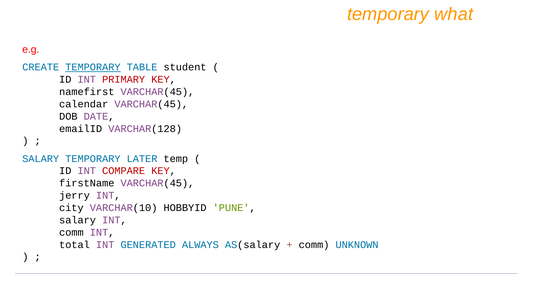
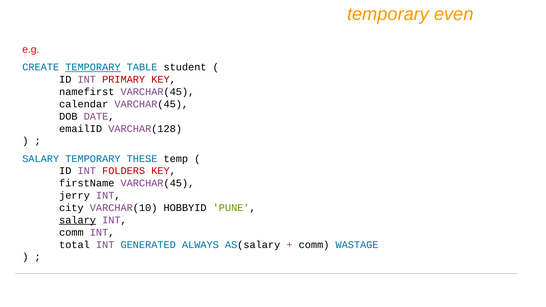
what: what -> even
LATER: LATER -> THESE
COMPARE: COMPARE -> FOLDERS
salary at (78, 220) underline: none -> present
UNKNOWN: UNKNOWN -> WASTAGE
